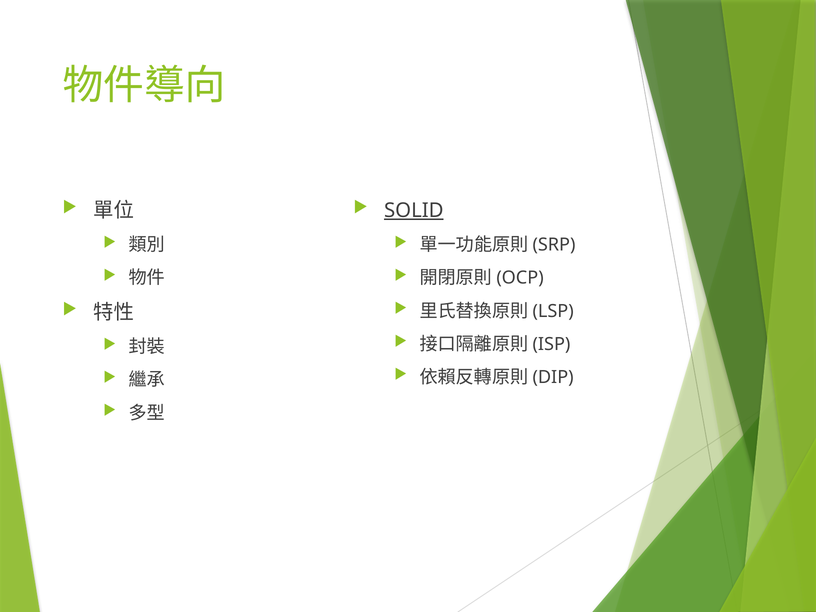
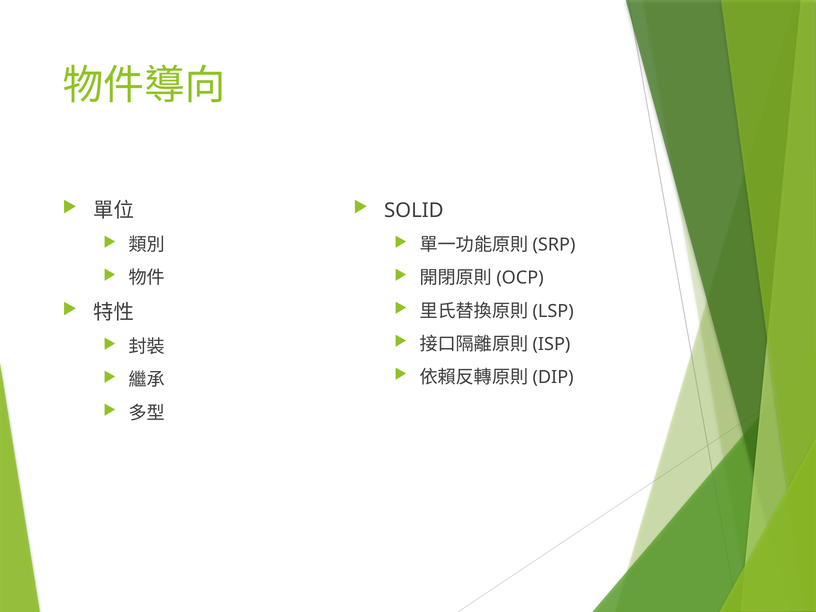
SOLID underline: present -> none
